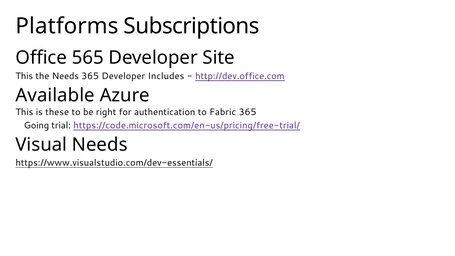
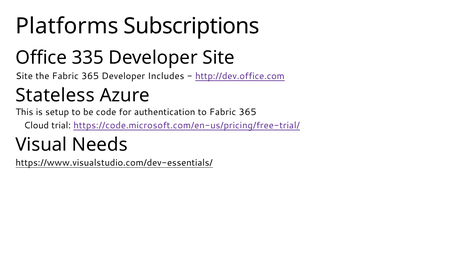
565: 565 -> 335
This at (24, 76): This -> Site
the Needs: Needs -> Fabric
Available: Available -> Stateless
these: these -> setup
right: right -> code
Going: Going -> Cloud
